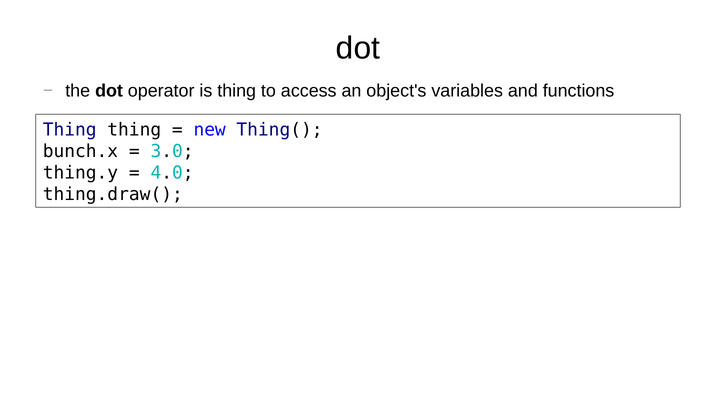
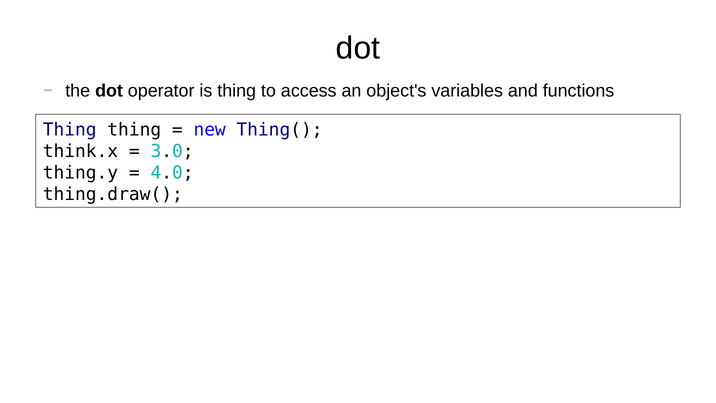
bunch.x: bunch.x -> think.x
